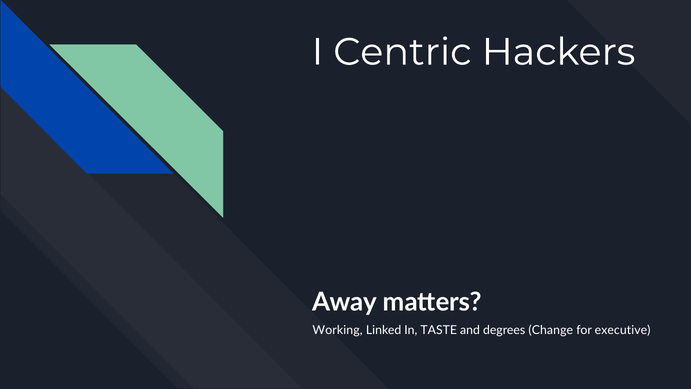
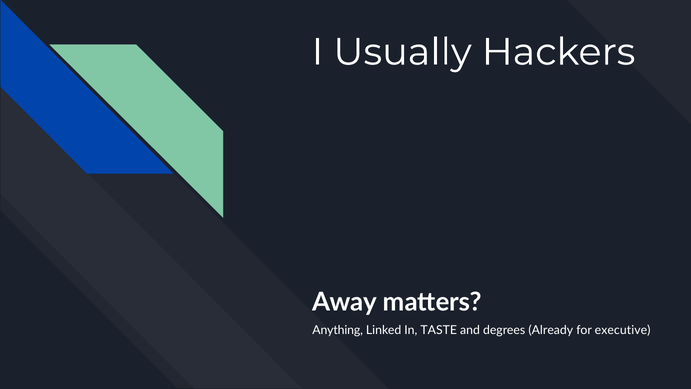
Centric: Centric -> Usually
Working: Working -> Anything
Change: Change -> Already
